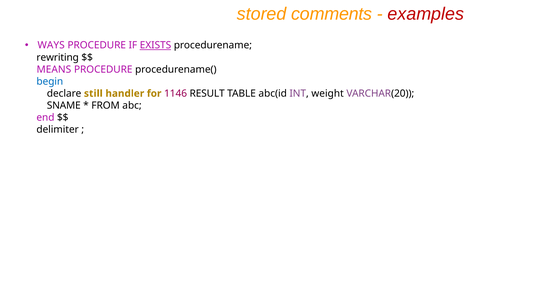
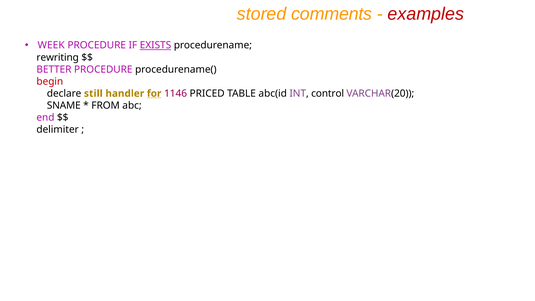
WAYS: WAYS -> WEEK
MEANS: MEANS -> BETTER
begin colour: blue -> red
for underline: none -> present
RESULT: RESULT -> PRICED
weight: weight -> control
